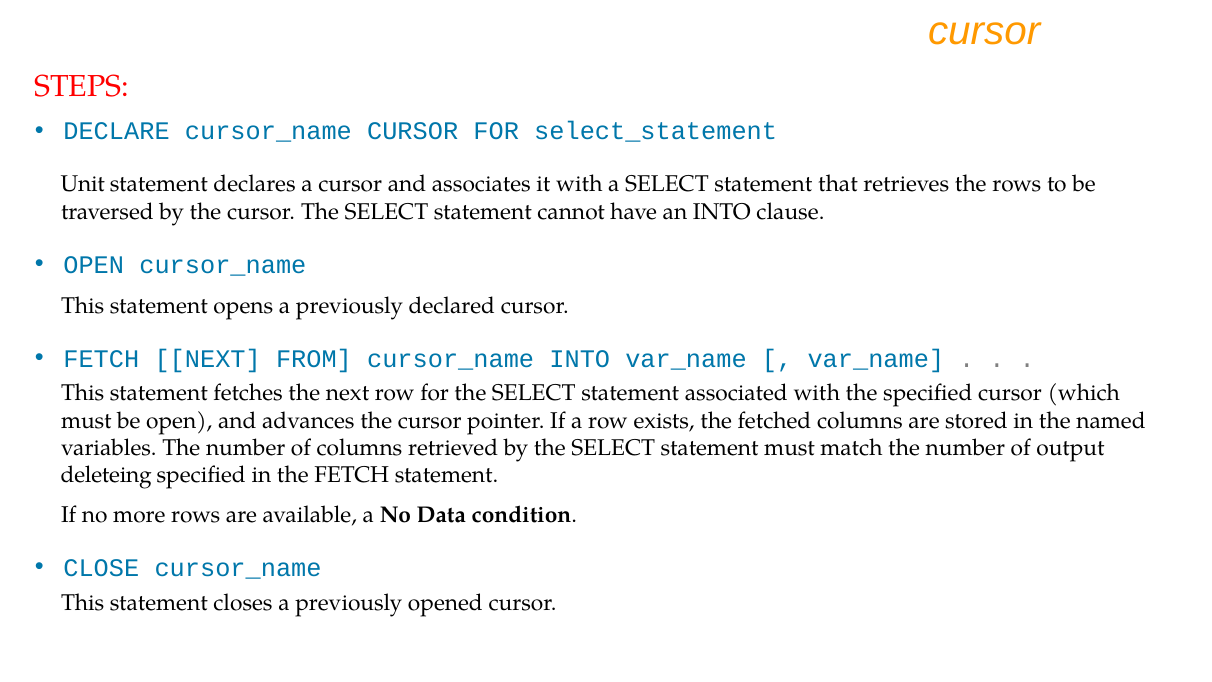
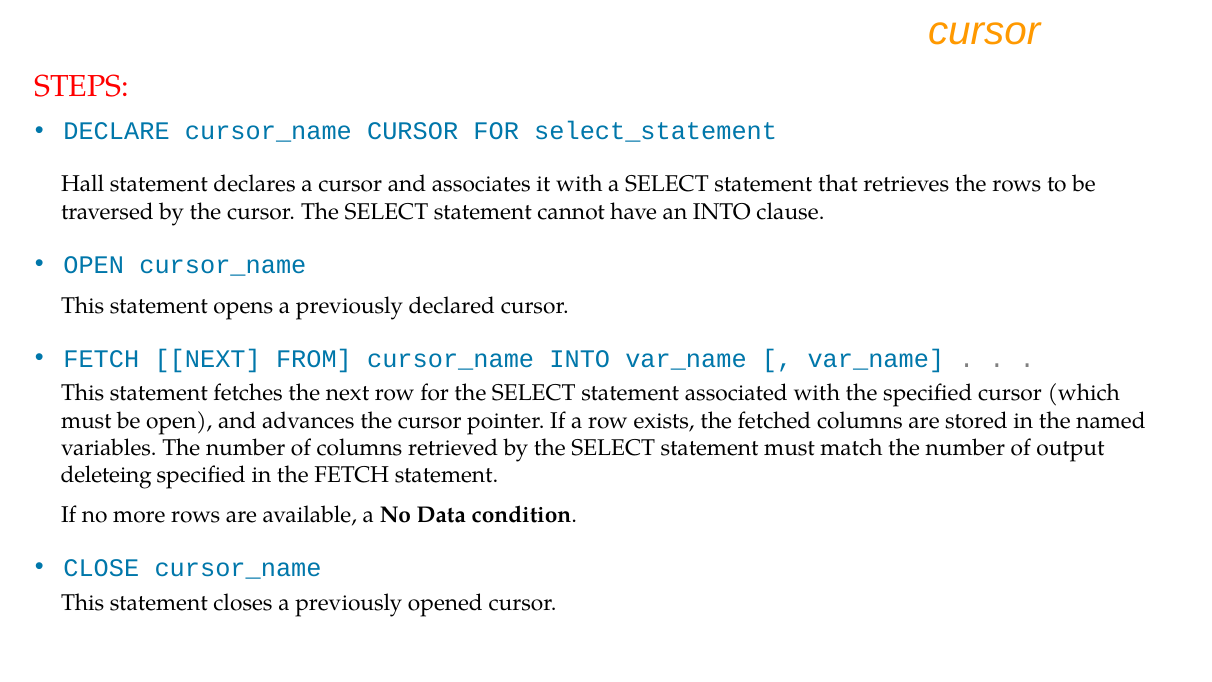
Unit: Unit -> Hall
